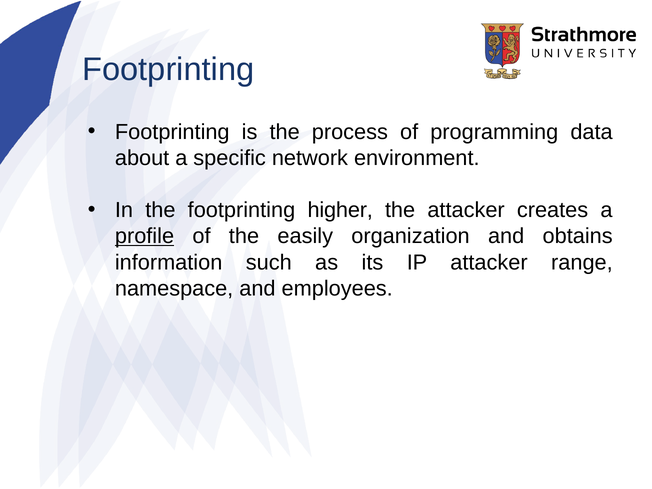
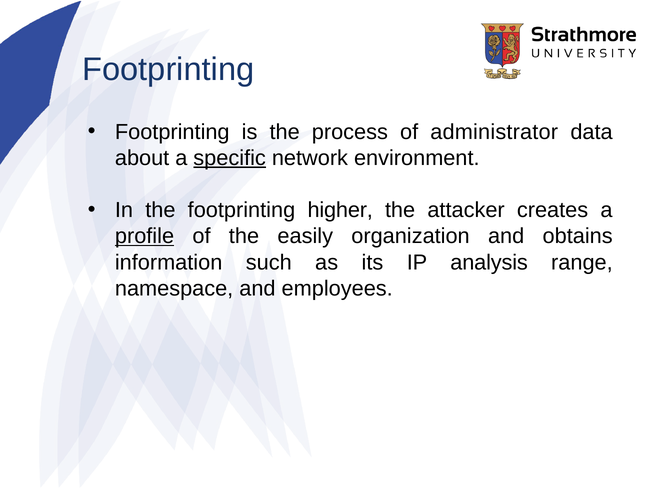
programming: programming -> administrator
specific underline: none -> present
IP attacker: attacker -> analysis
